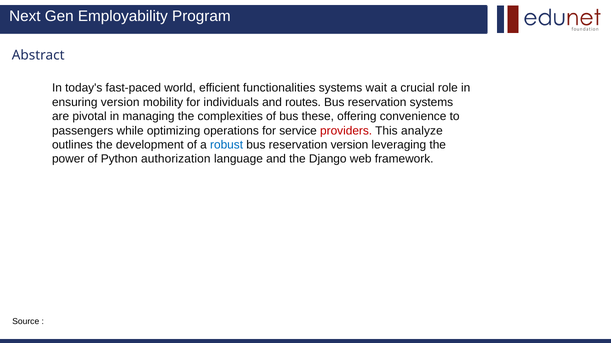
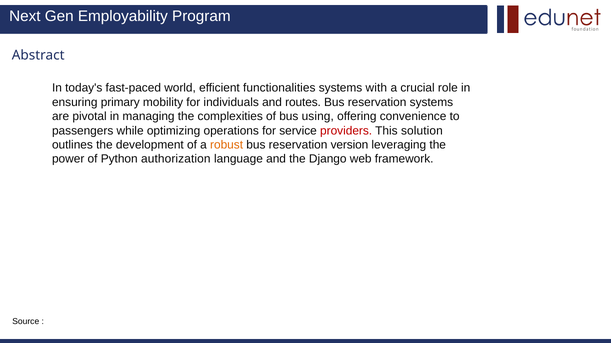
wait: wait -> with
ensuring version: version -> primary
these: these -> using
analyze: analyze -> solution
robust colour: blue -> orange
